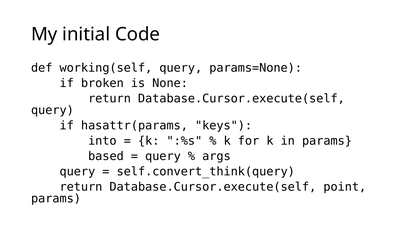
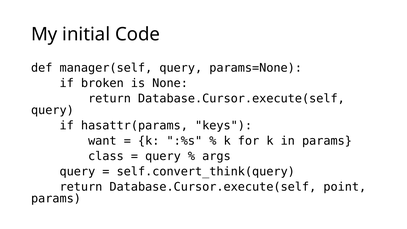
working(self: working(self -> manager(self
into: into -> want
based: based -> class
